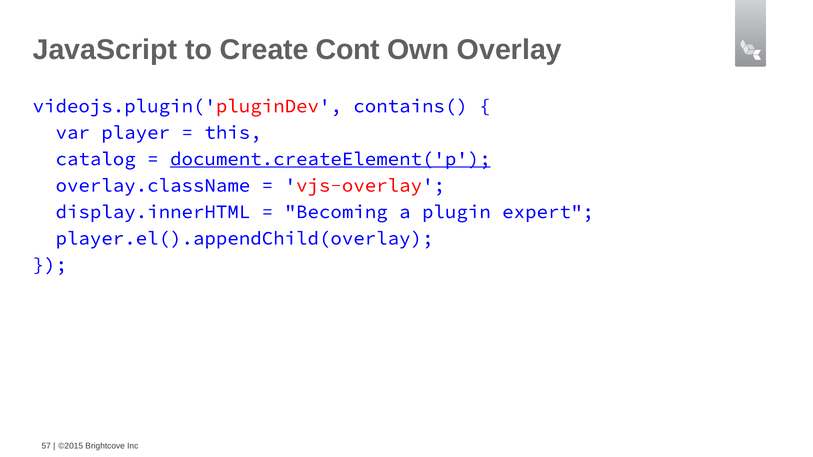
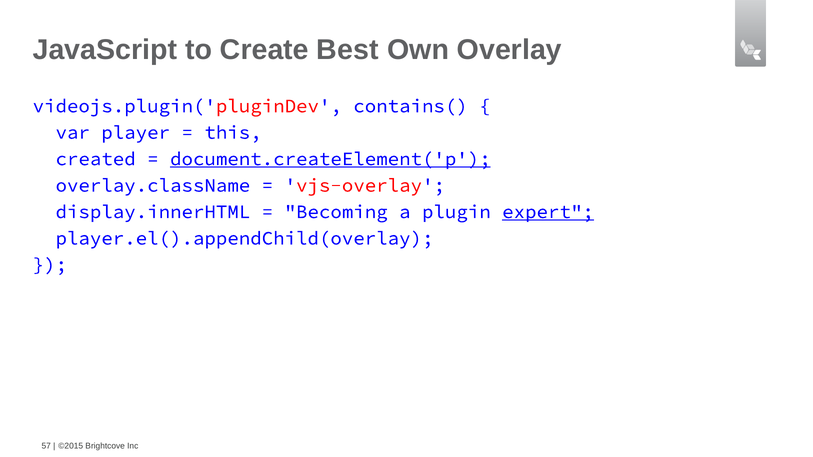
Cont: Cont -> Best
catalog: catalog -> created
expert underline: none -> present
